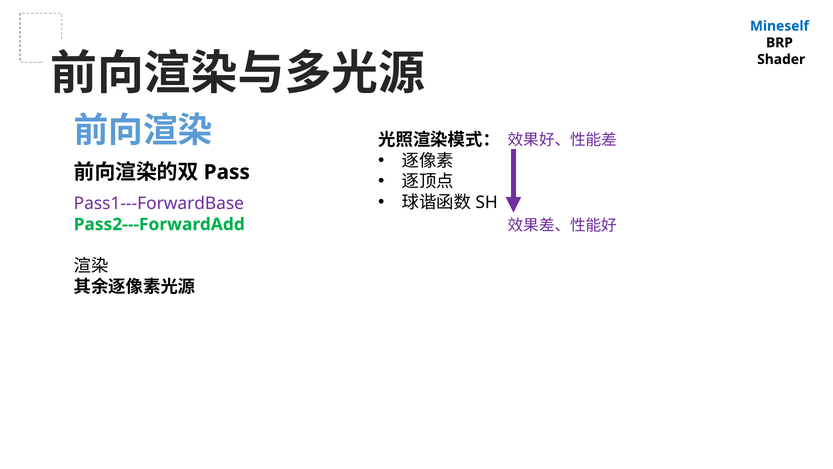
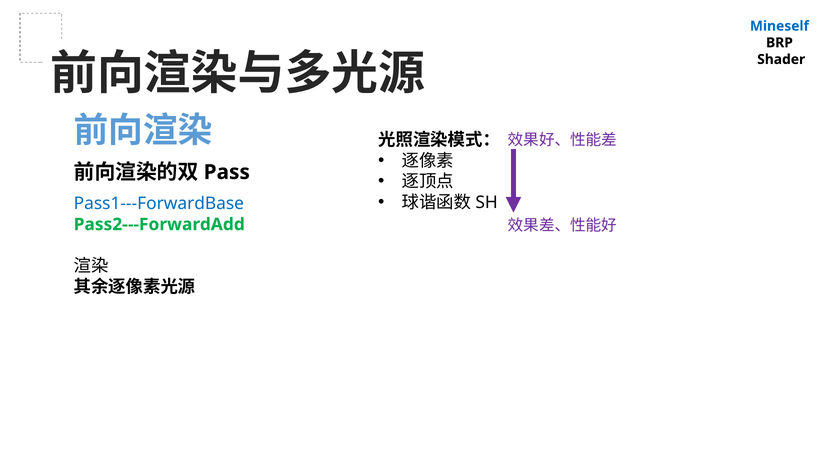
Pass1---ForwardBase colour: purple -> blue
